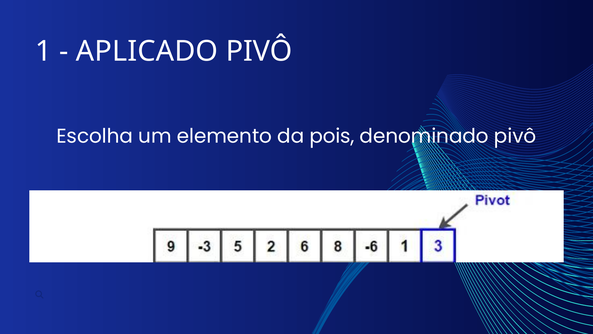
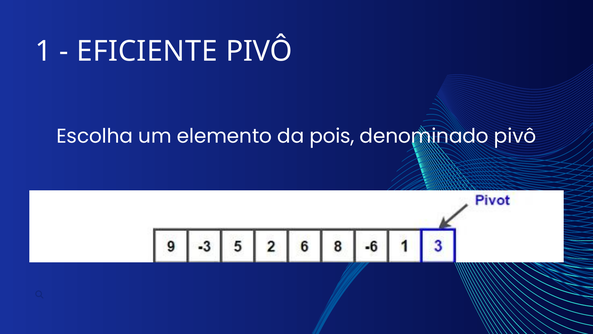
APLICADO: APLICADO -> EFICIENTE
